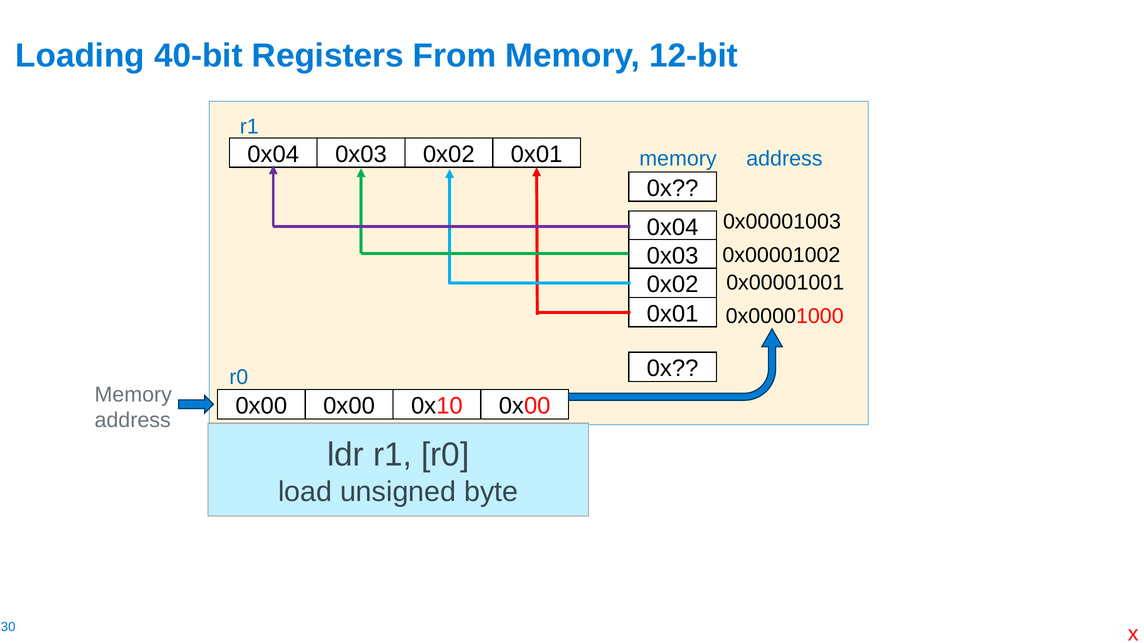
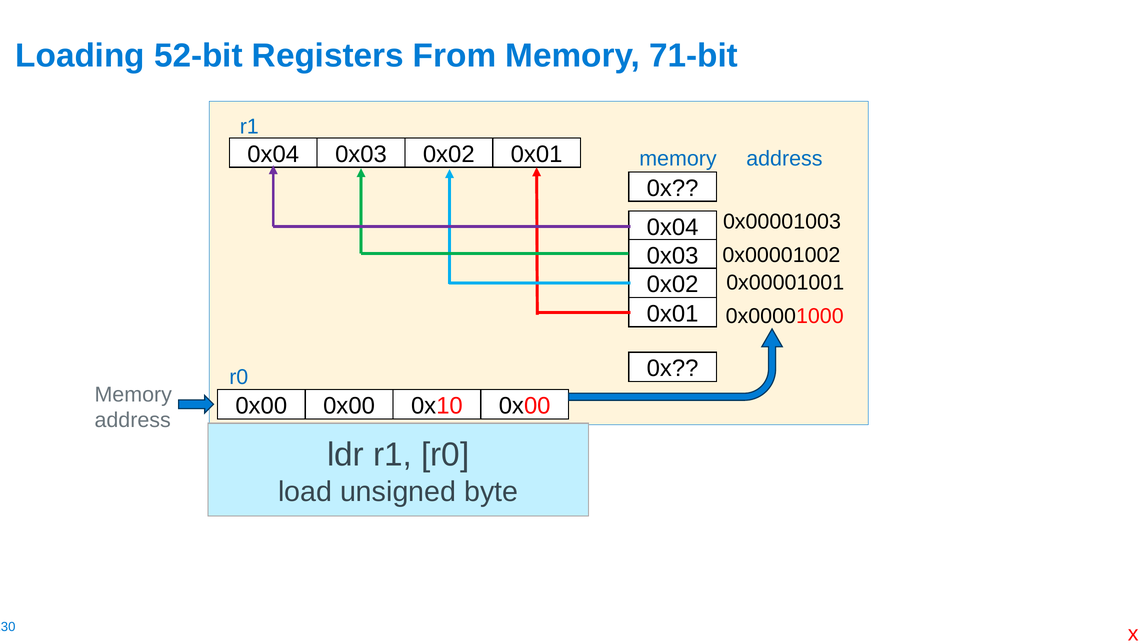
40-bit: 40-bit -> 52-bit
12-bit: 12-bit -> 71-bit
